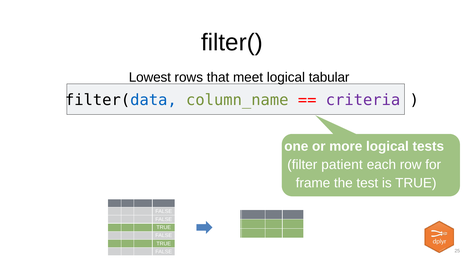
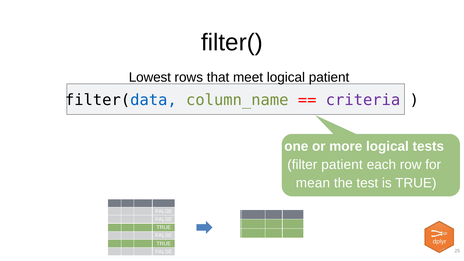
logical tabular: tabular -> patient
frame: frame -> mean
